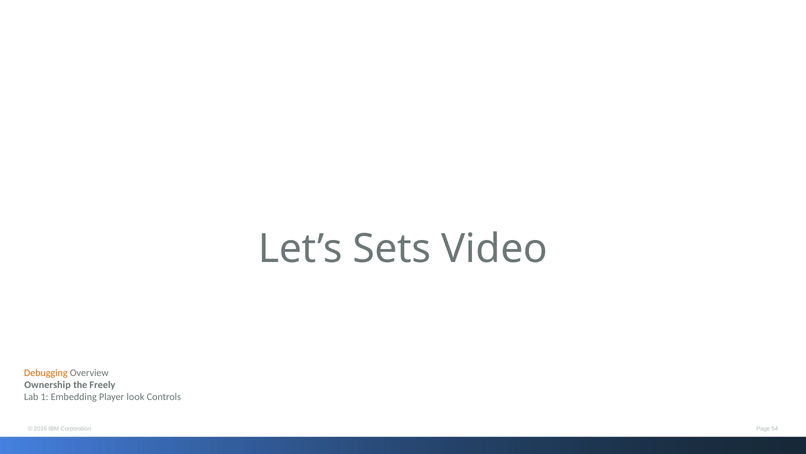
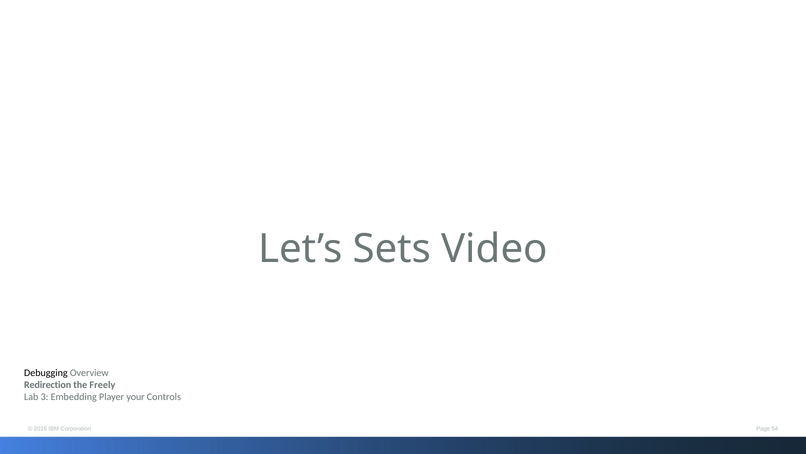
Debugging colour: orange -> black
Ownership: Ownership -> Redirection
1: 1 -> 3
look: look -> your
